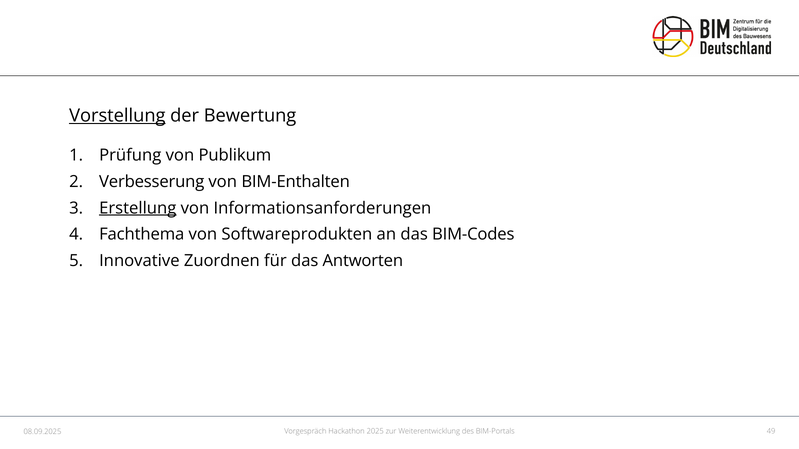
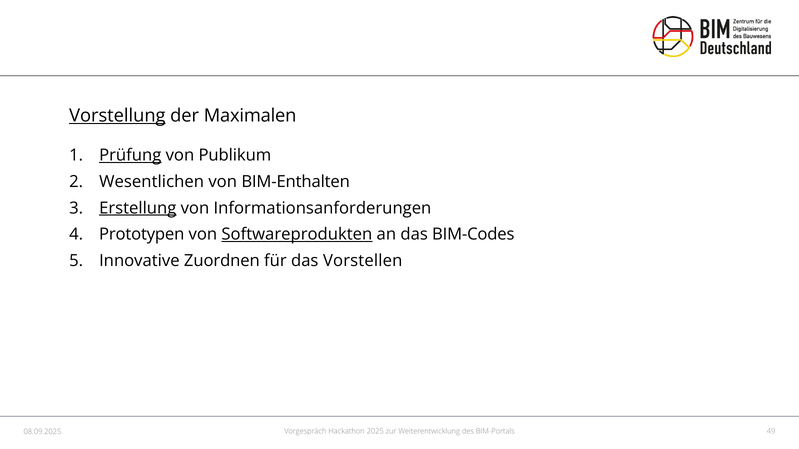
Bewertung: Bewertung -> Maximalen
Prüfung underline: none -> present
Verbesserung: Verbesserung -> Wesentlichen
Fachthema: Fachthema -> Prototypen
Softwareprodukten underline: none -> present
Antworten: Antworten -> Vorstellen
